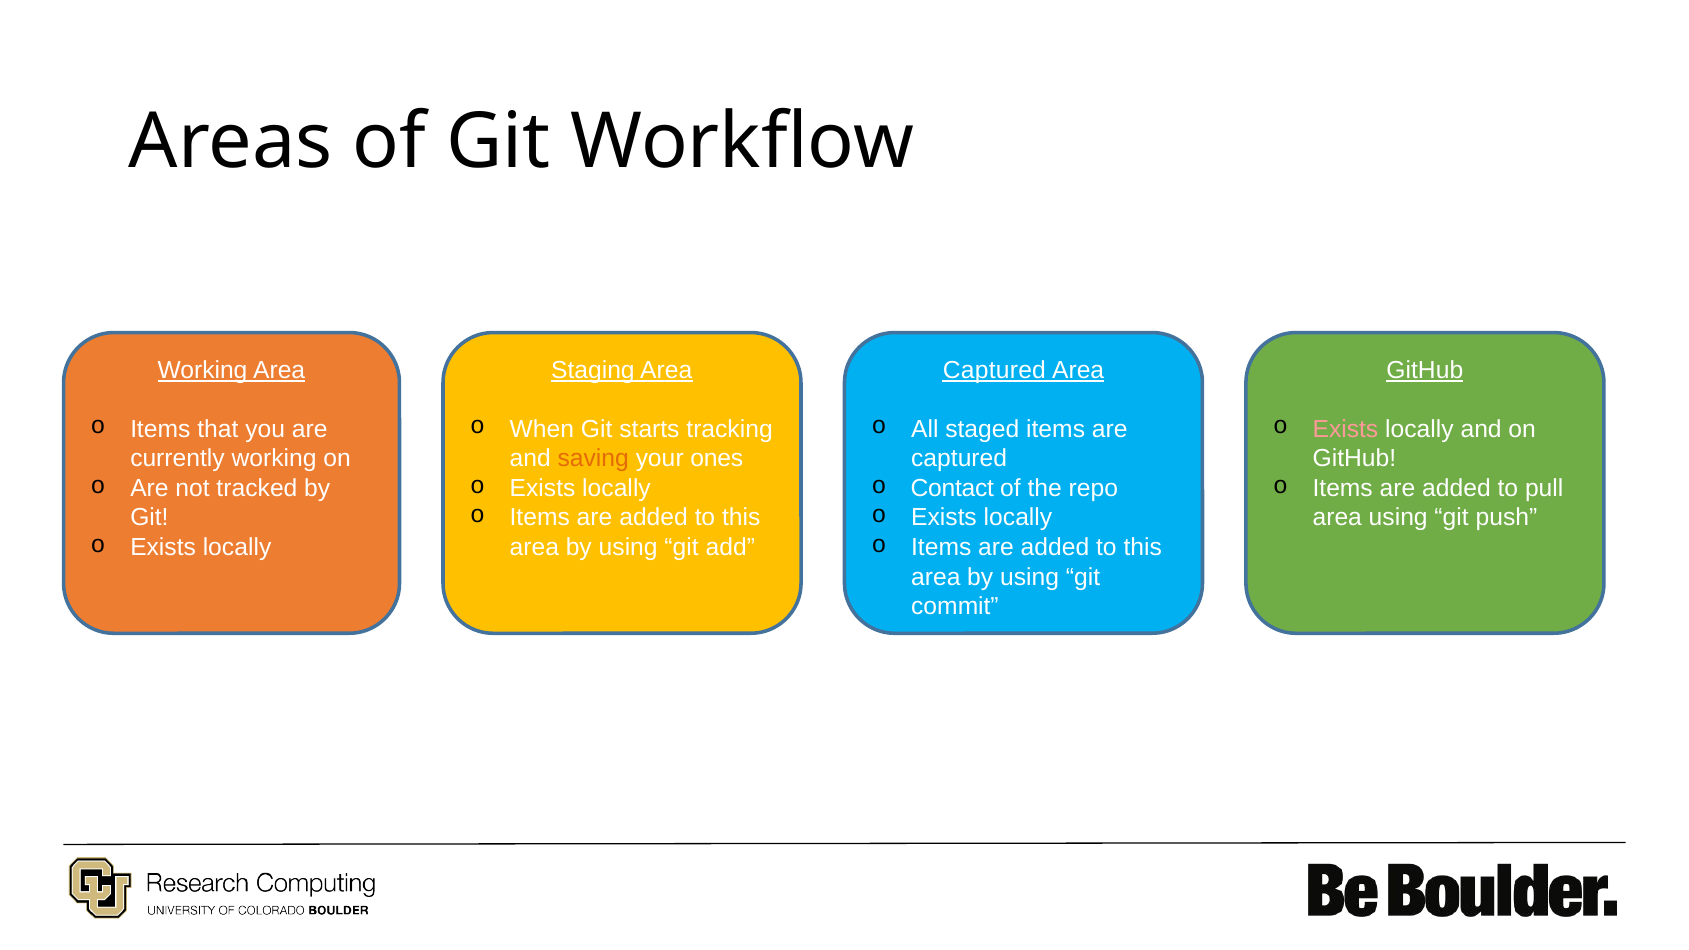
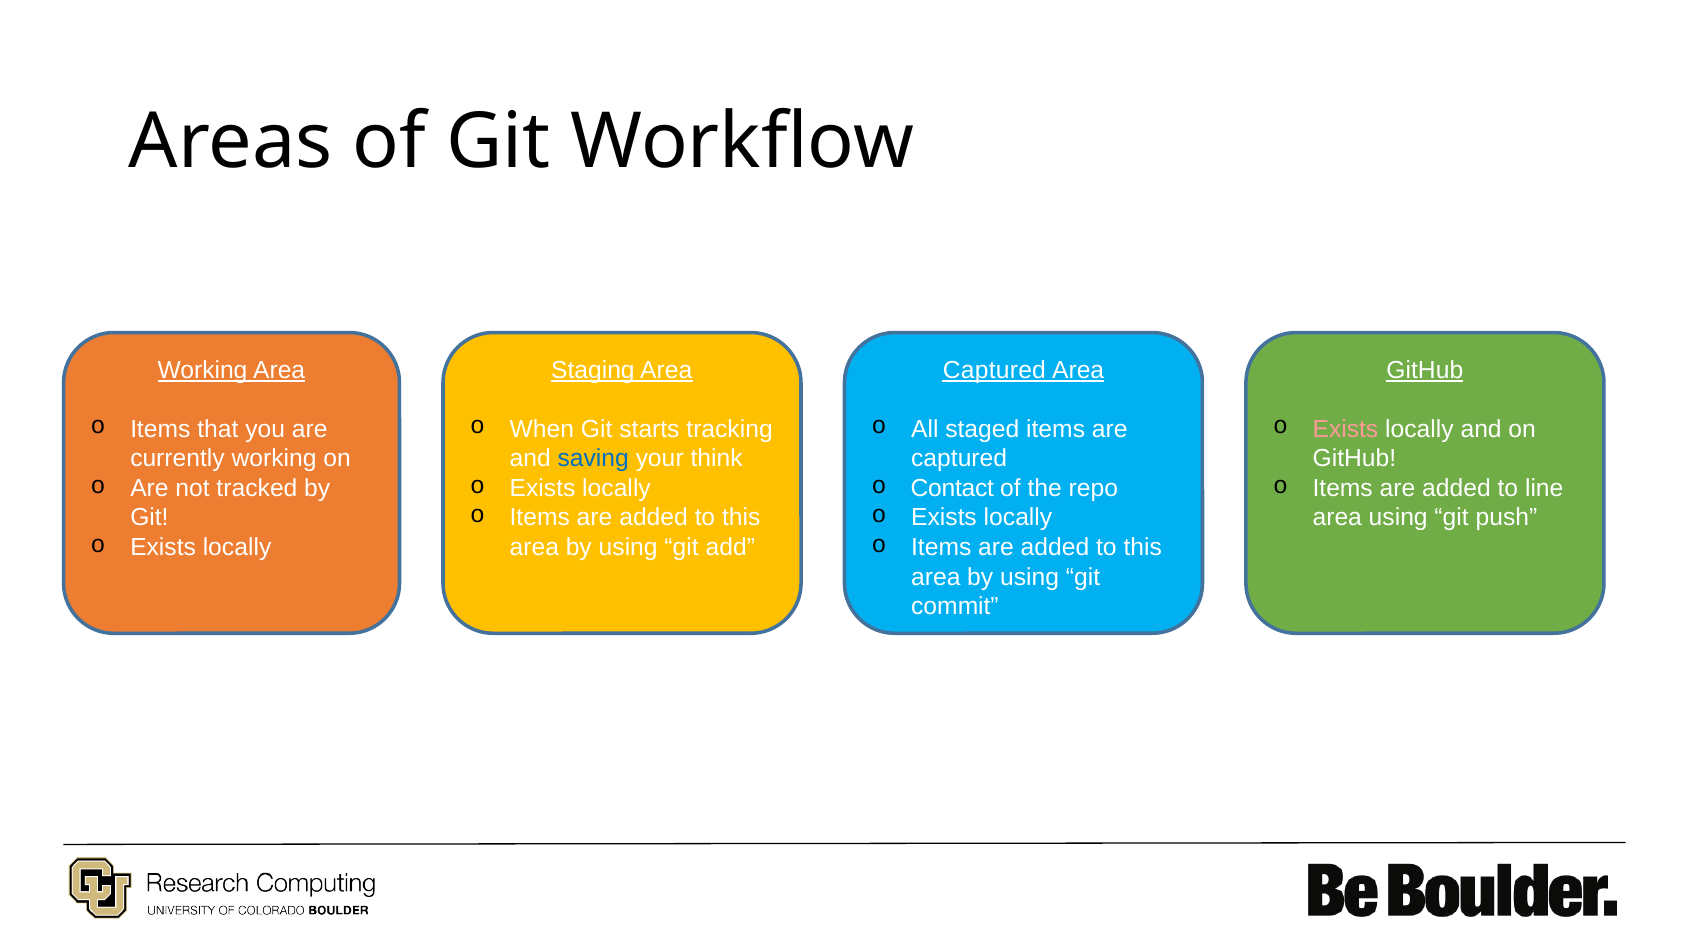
saving colour: orange -> blue
ones: ones -> think
pull: pull -> line
